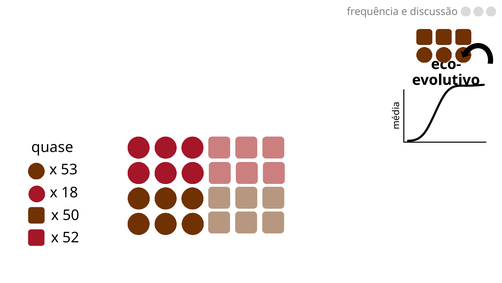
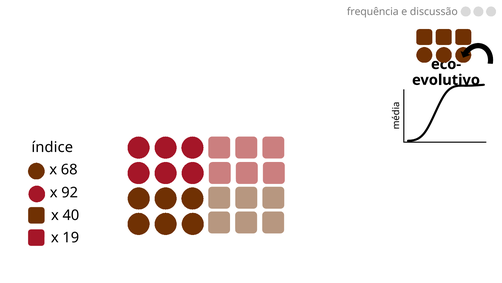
quase: quase -> índice
53: 53 -> 68
18: 18 -> 92
50: 50 -> 40
52: 52 -> 19
